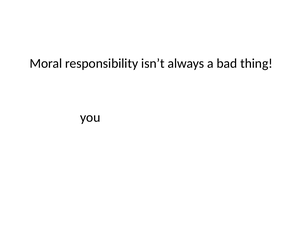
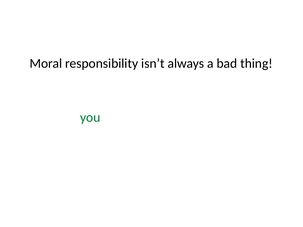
you at (90, 117) colour: black -> green
